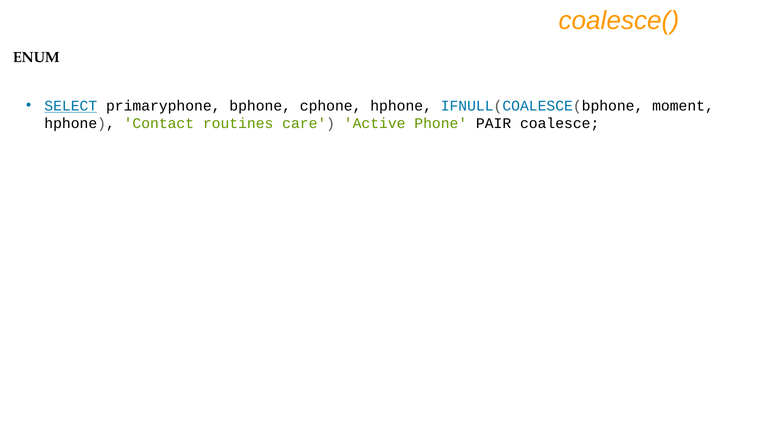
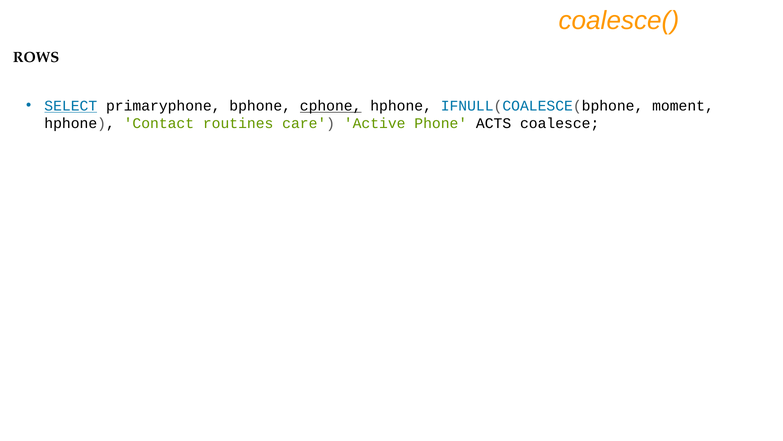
ENUM: ENUM -> ROWS
cphone underline: none -> present
PAIR: PAIR -> ACTS
